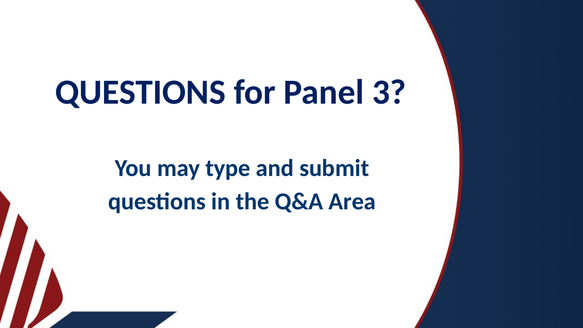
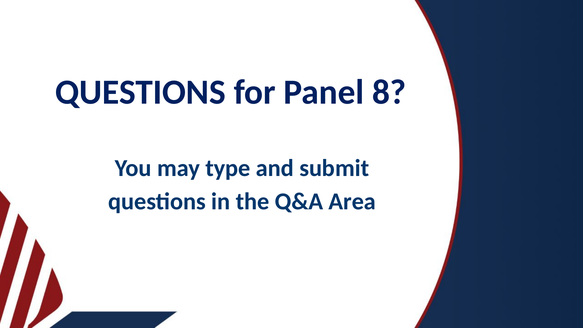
3: 3 -> 8
